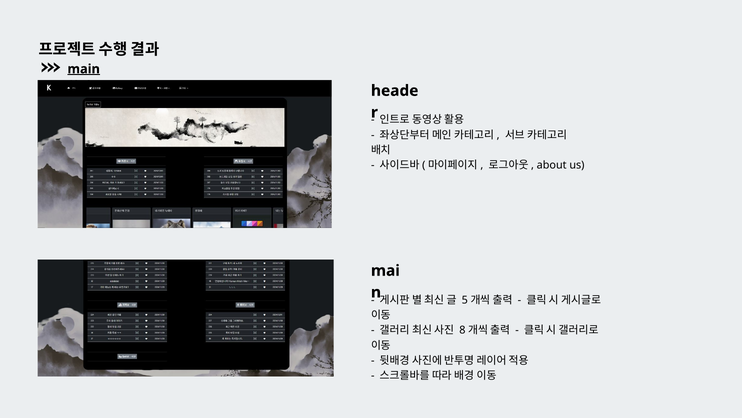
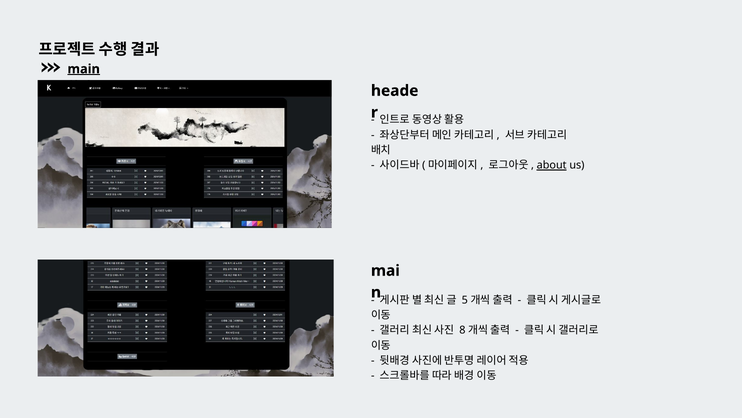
about underline: none -> present
